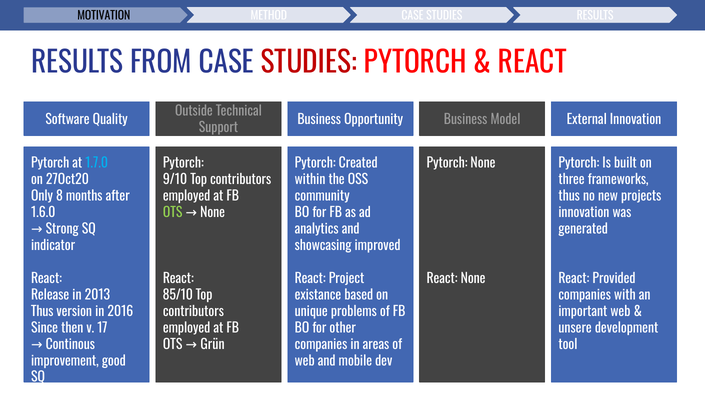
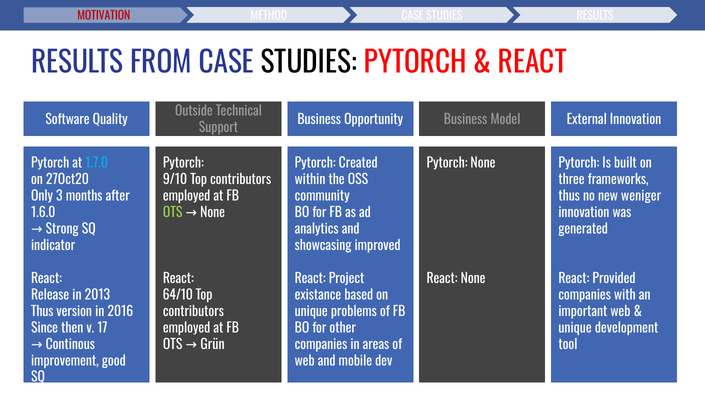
MOTIVATION colour: black -> red
STUDIES at (309, 63) colour: red -> black
8: 8 -> 3
projects: projects -> weniger
85/10: 85/10 -> 64/10
unsere at (575, 328): unsere -> unique
